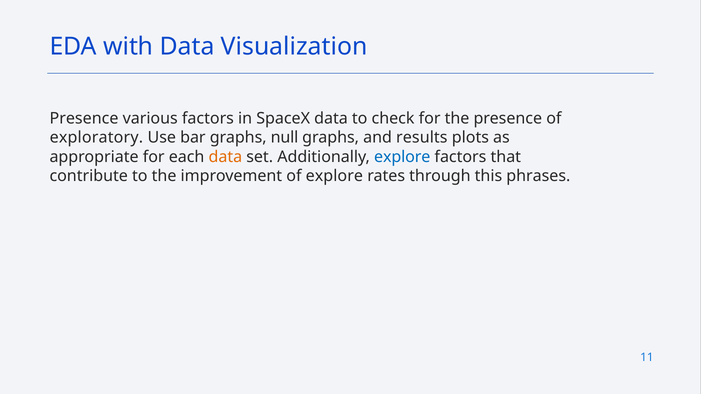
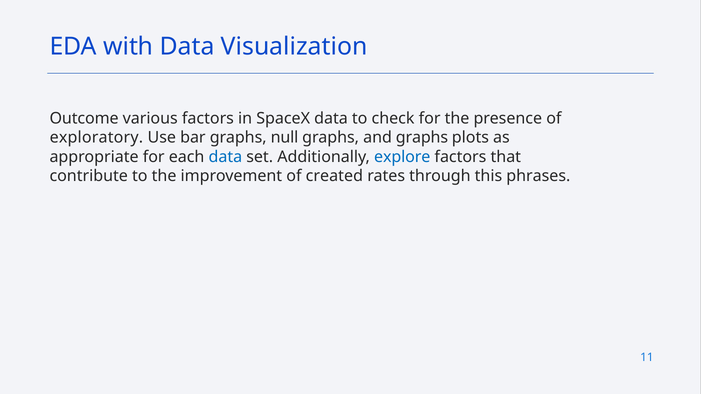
Presence at (84, 118): Presence -> Outcome
and results: results -> graphs
data at (225, 157) colour: orange -> blue
of explore: explore -> created
